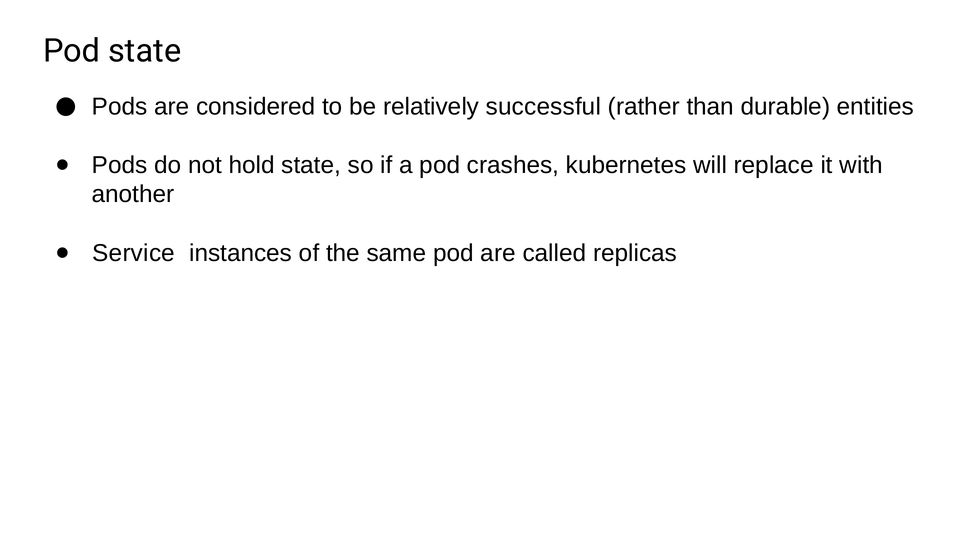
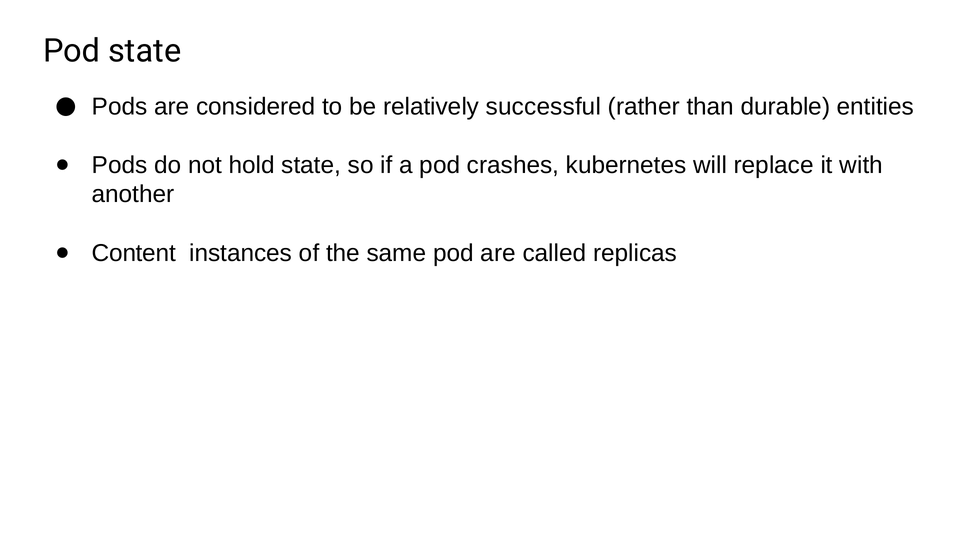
Service: Service -> Content
